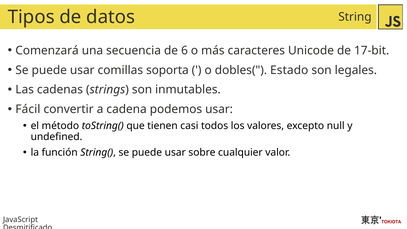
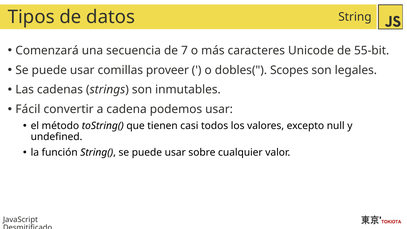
6: 6 -> 7
17-bit: 17-bit -> 55-bit
soporta: soporta -> proveer
Estado: Estado -> Scopes
